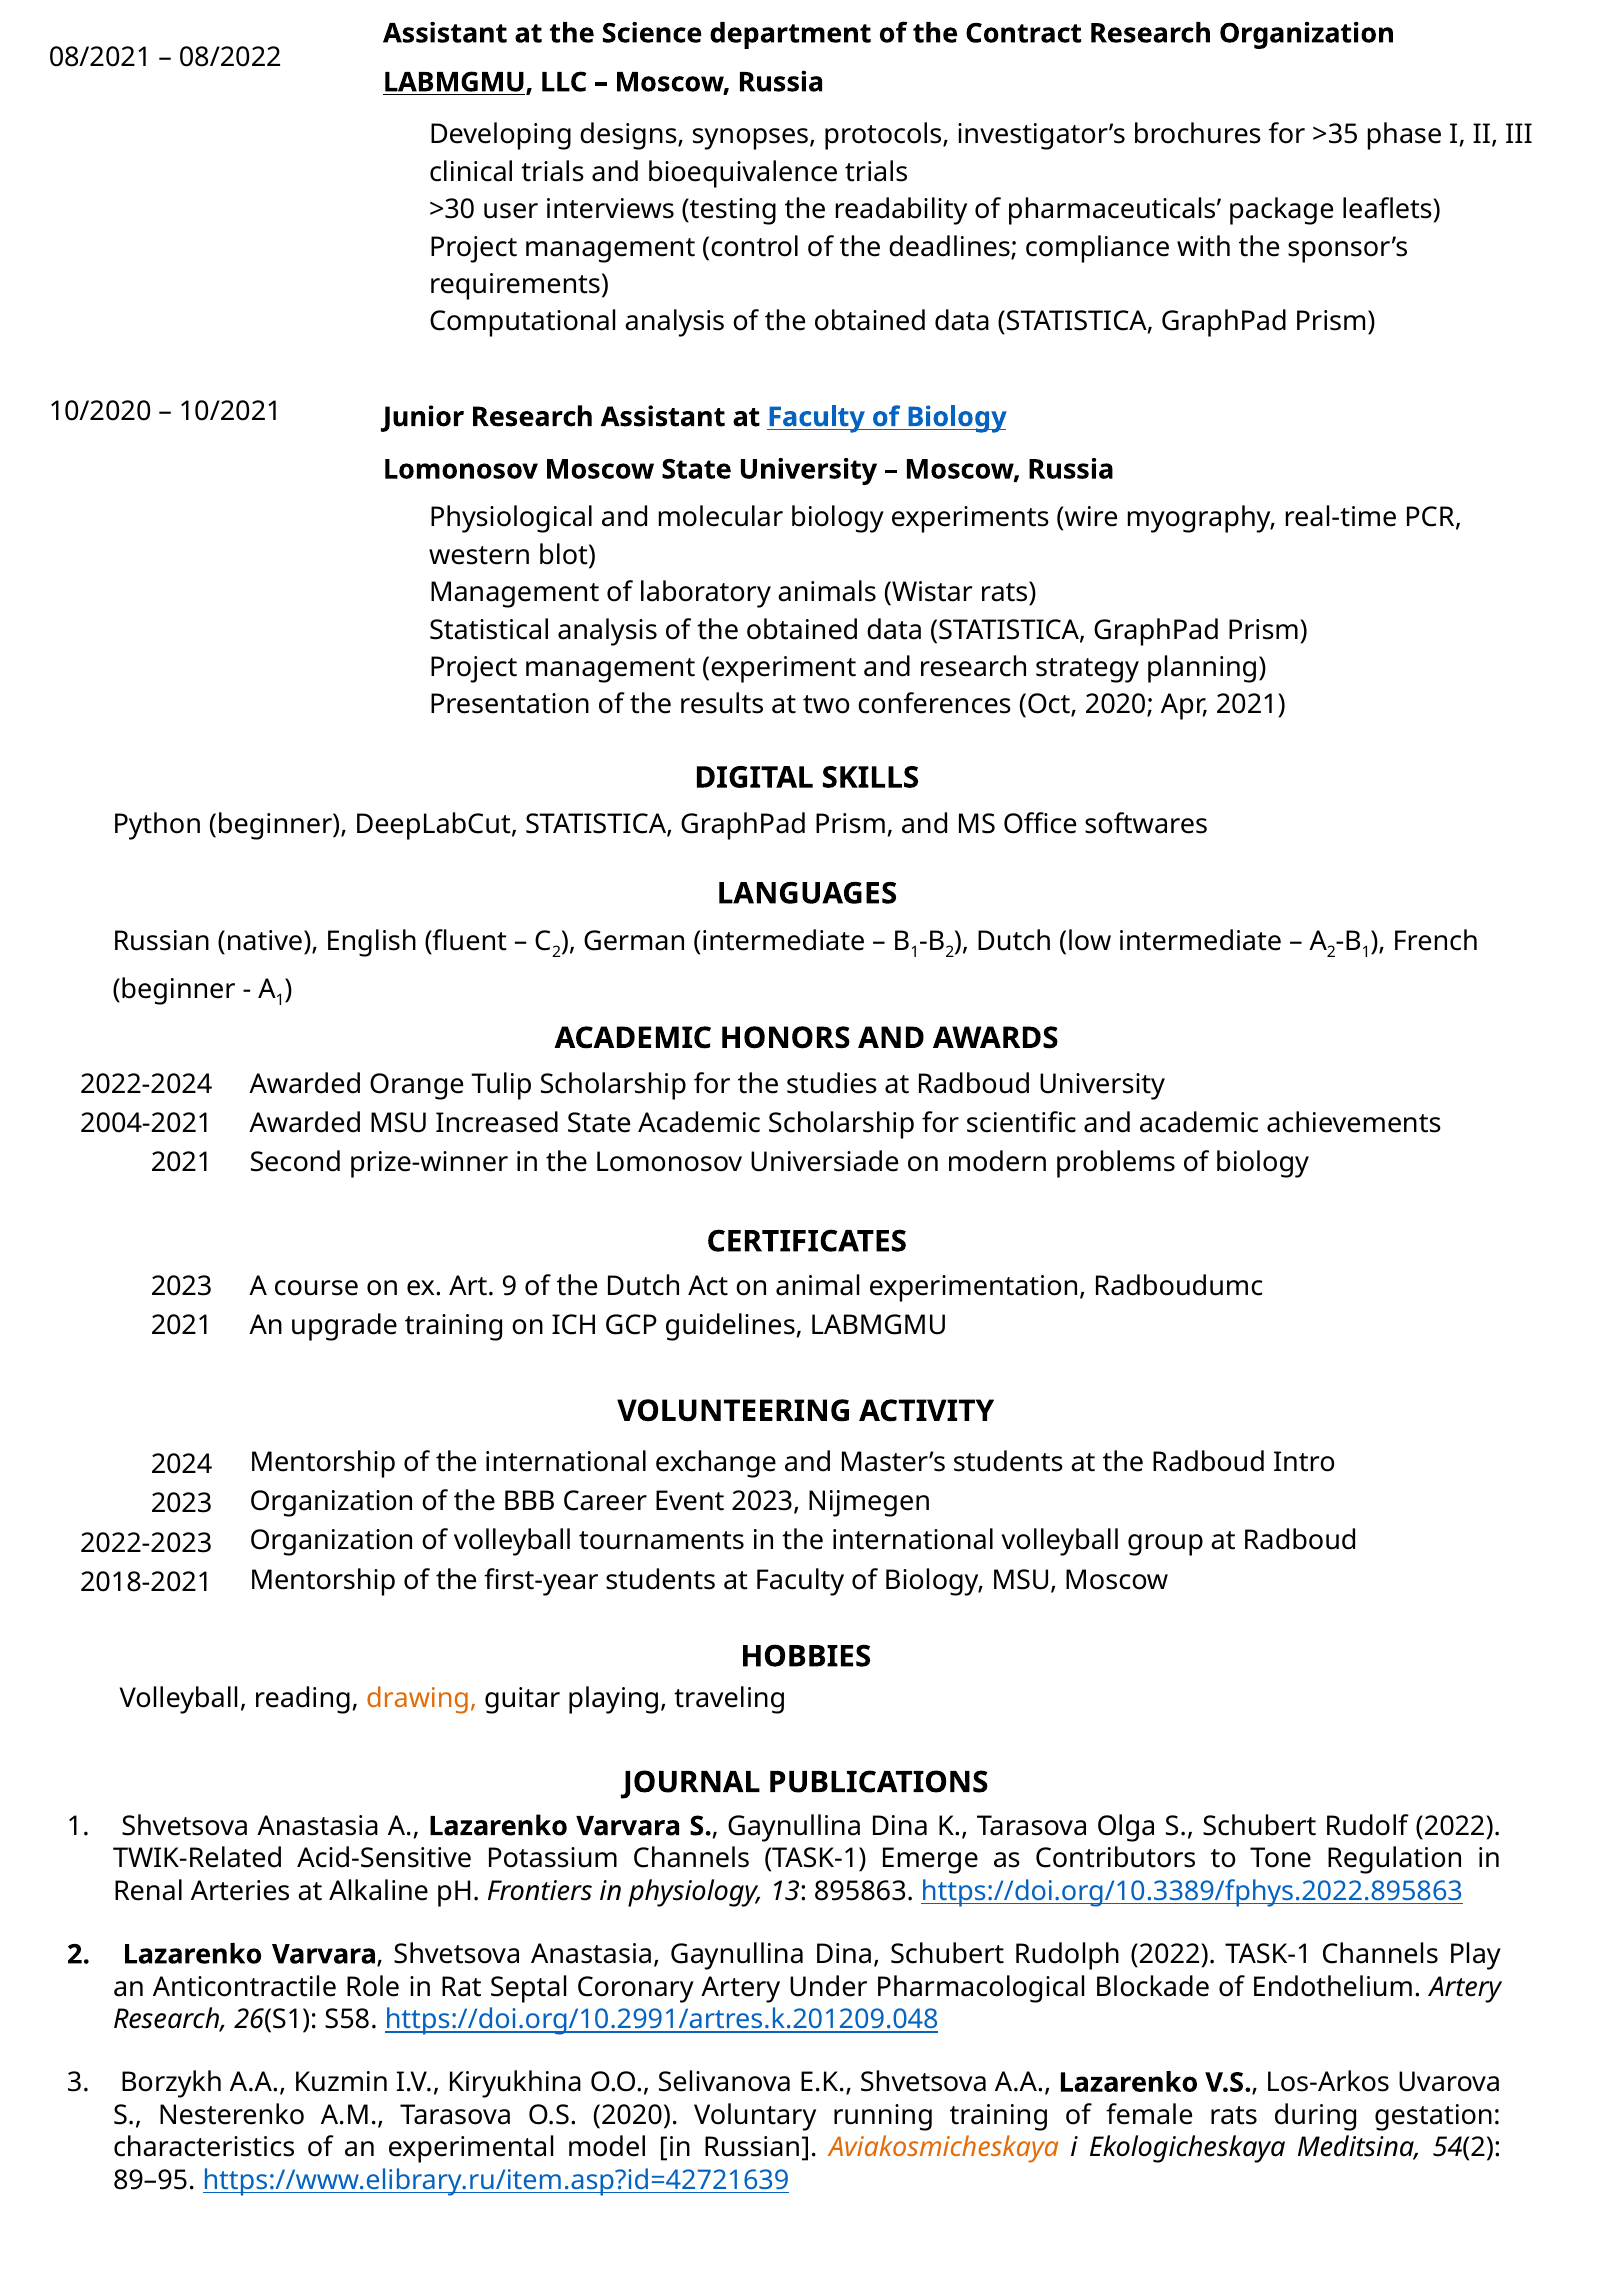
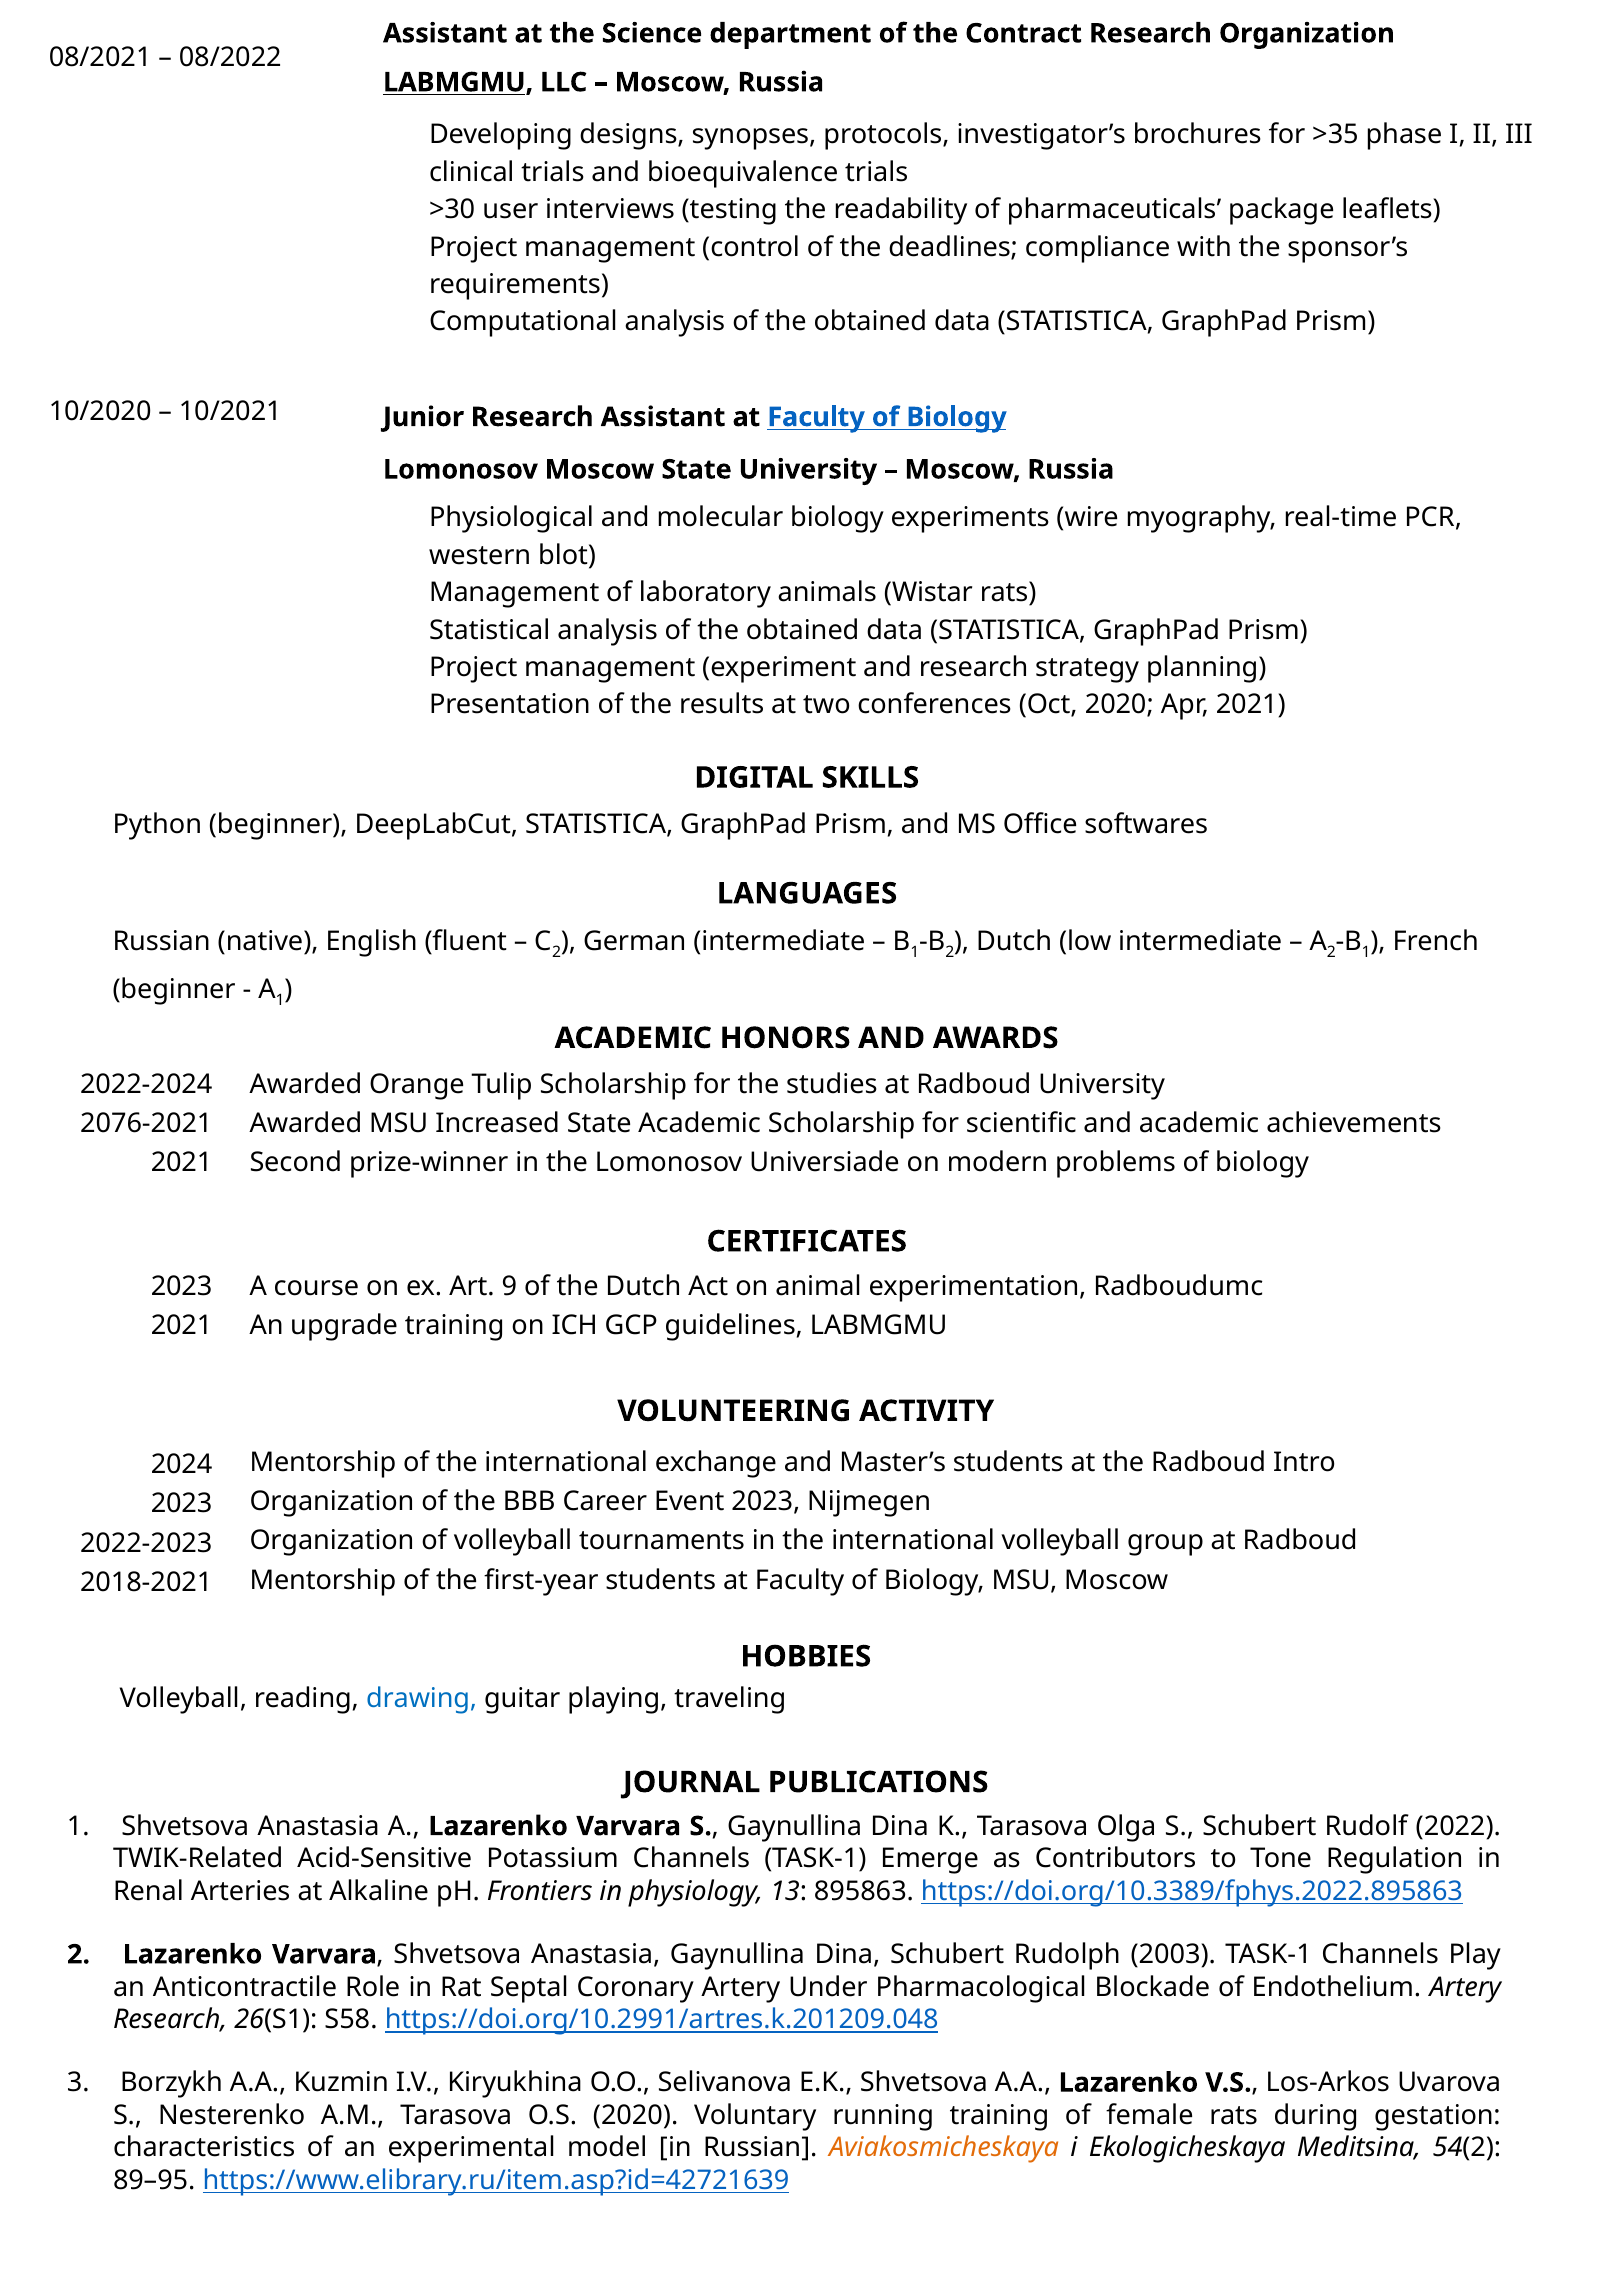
2004-2021: 2004-2021 -> 2076-2021
drawing colour: orange -> blue
Rudolph 2022: 2022 -> 2003
